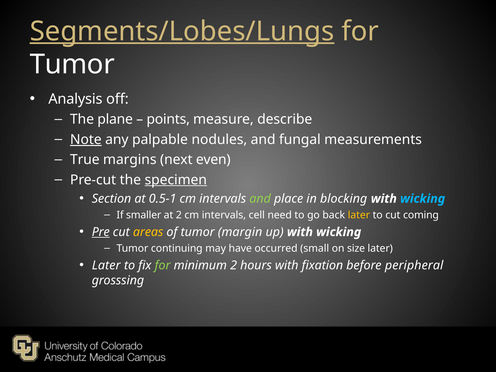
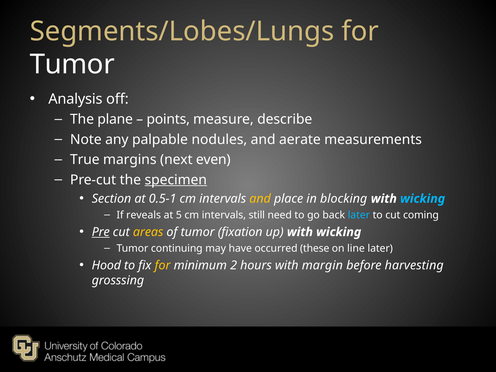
Segments/Lobes/Lungs underline: present -> none
Note underline: present -> none
fungal: fungal -> aerate
and at (260, 199) colour: light green -> yellow
smaller: smaller -> reveals
at 2: 2 -> 5
cell: cell -> still
later at (359, 215) colour: yellow -> light blue
margin: margin -> fixation
small: small -> these
size: size -> line
Later at (106, 265): Later -> Hood
for at (163, 265) colour: light green -> yellow
fixation: fixation -> margin
peripheral: peripheral -> harvesting
